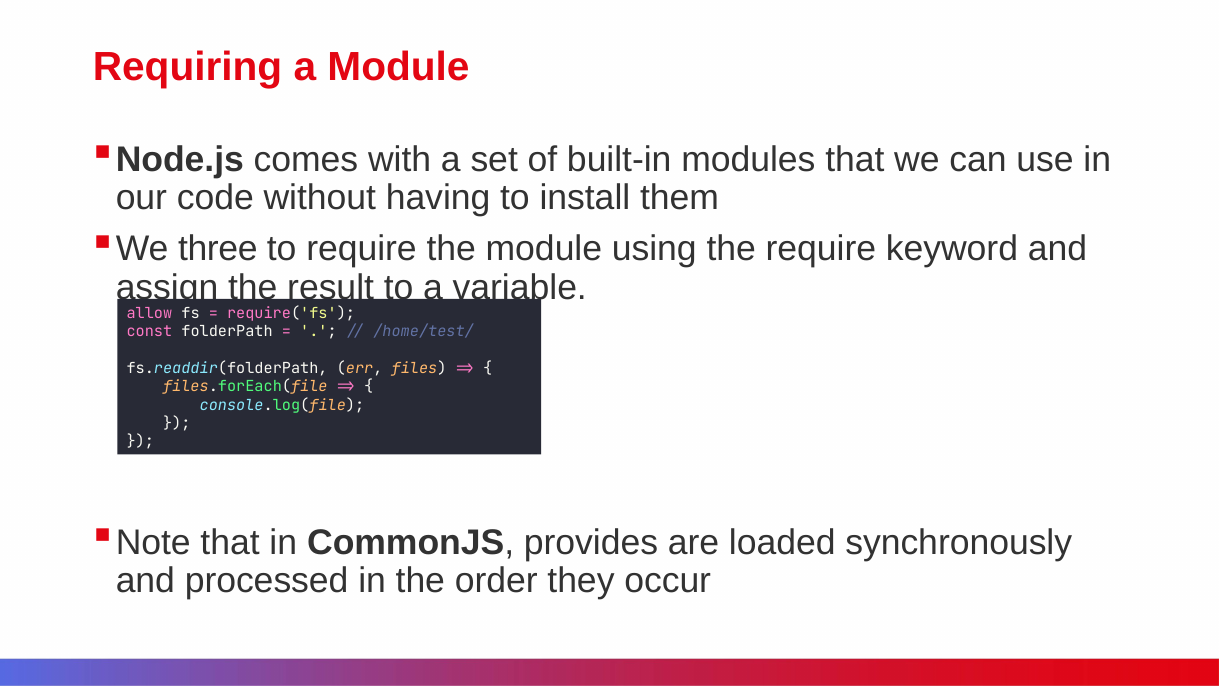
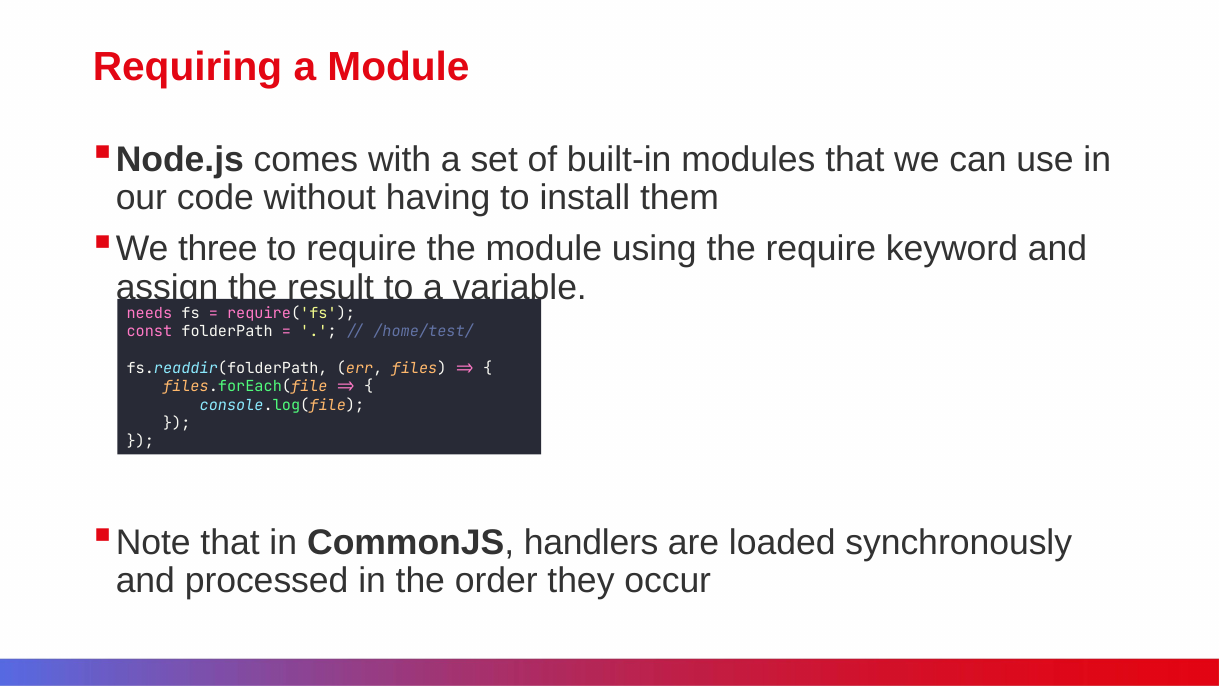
allow: allow -> needs
provides: provides -> handlers
